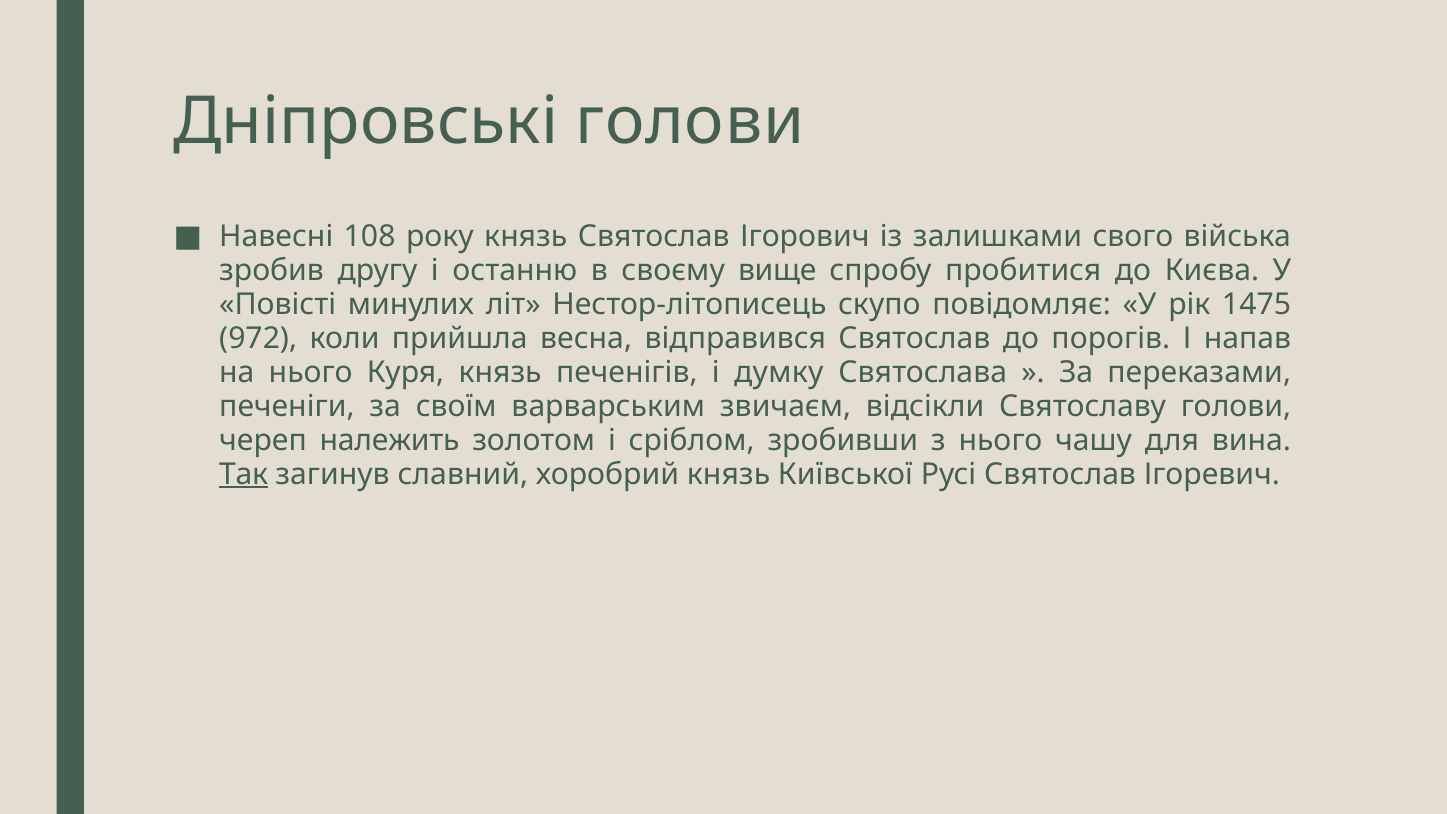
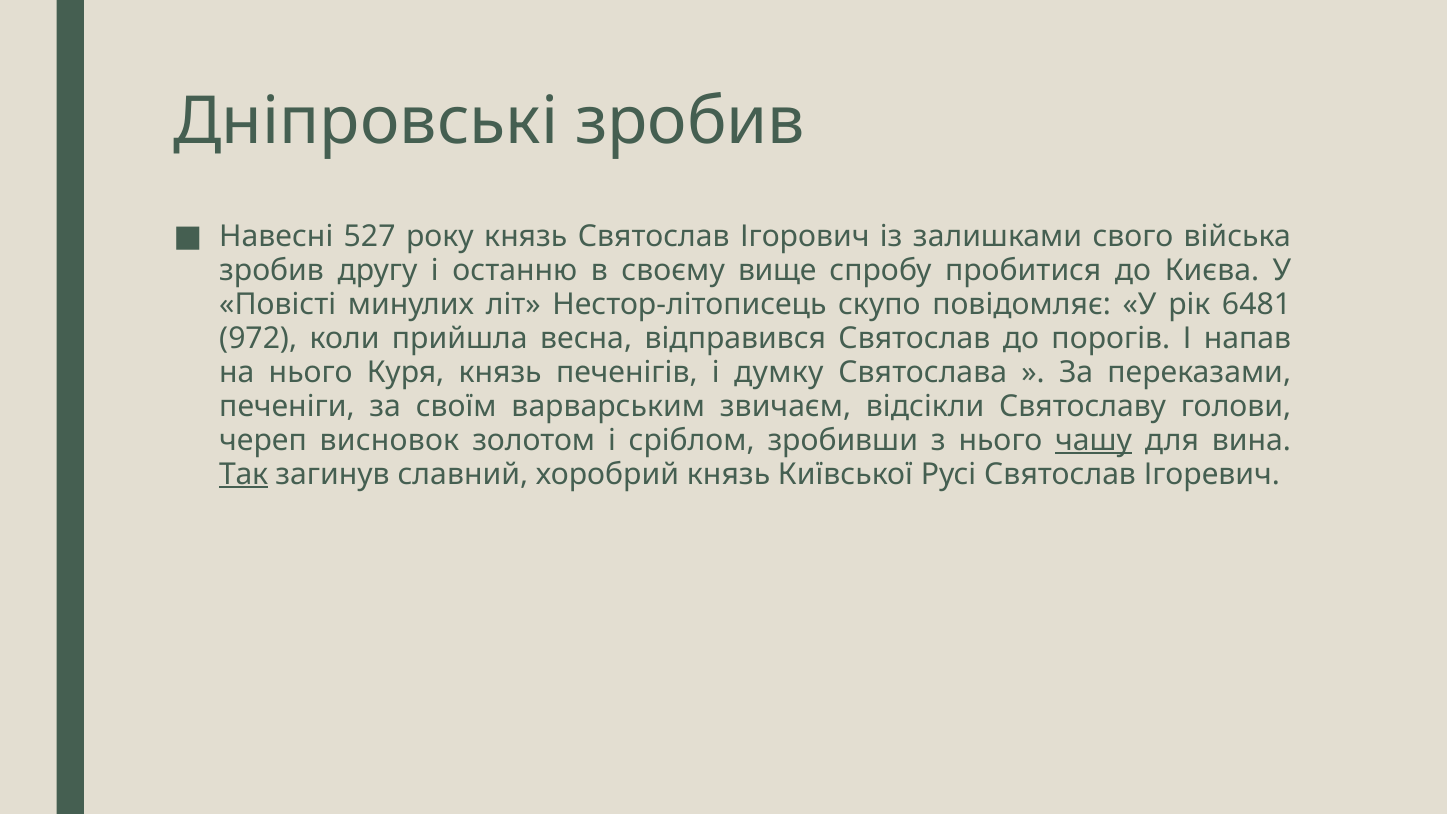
Дніпровські голови: голови -> зробив
108: 108 -> 527
1475: 1475 -> 6481
належить: належить -> висновок
чашу underline: none -> present
